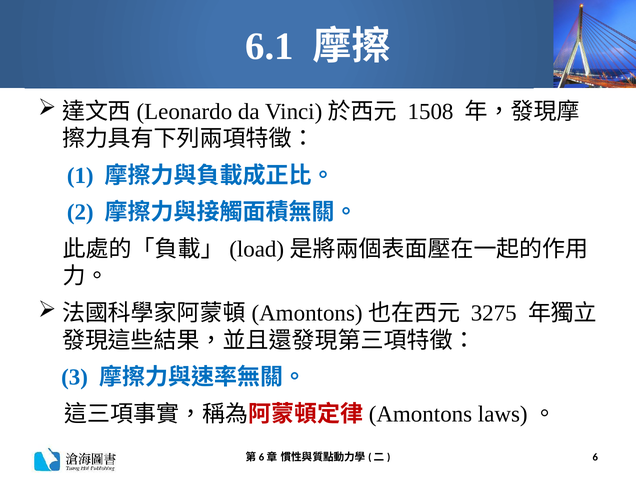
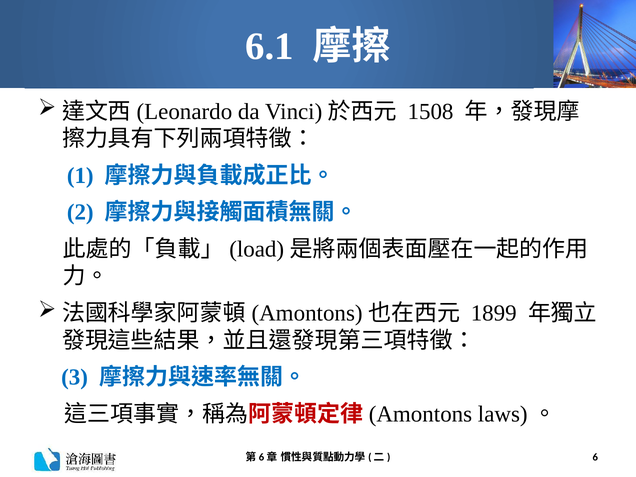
3275: 3275 -> 1899
